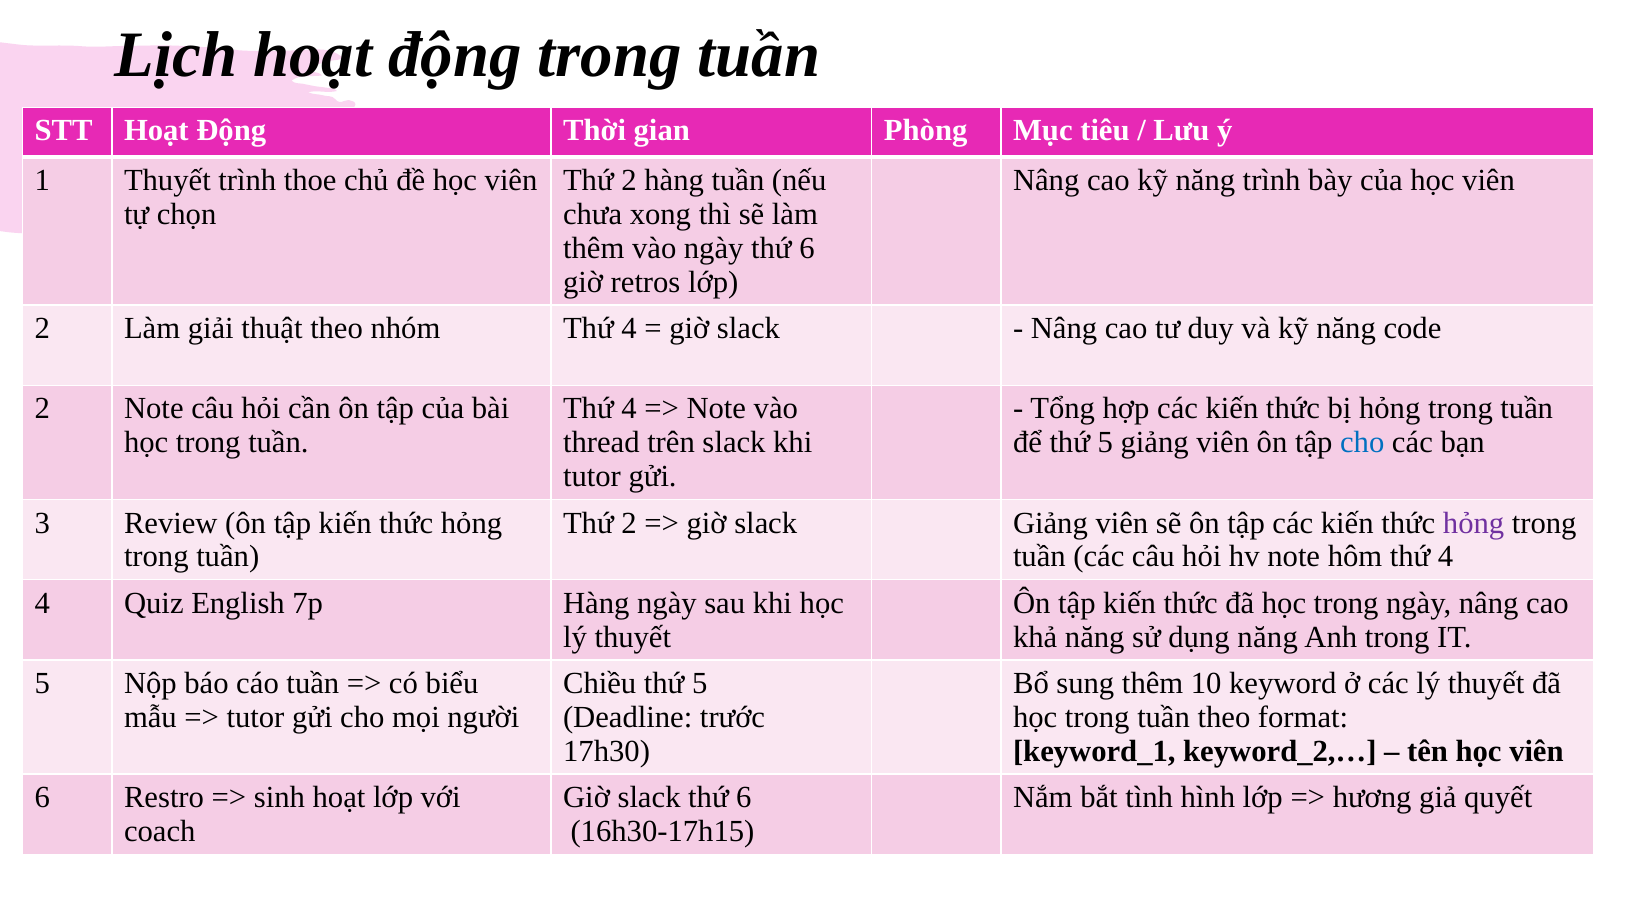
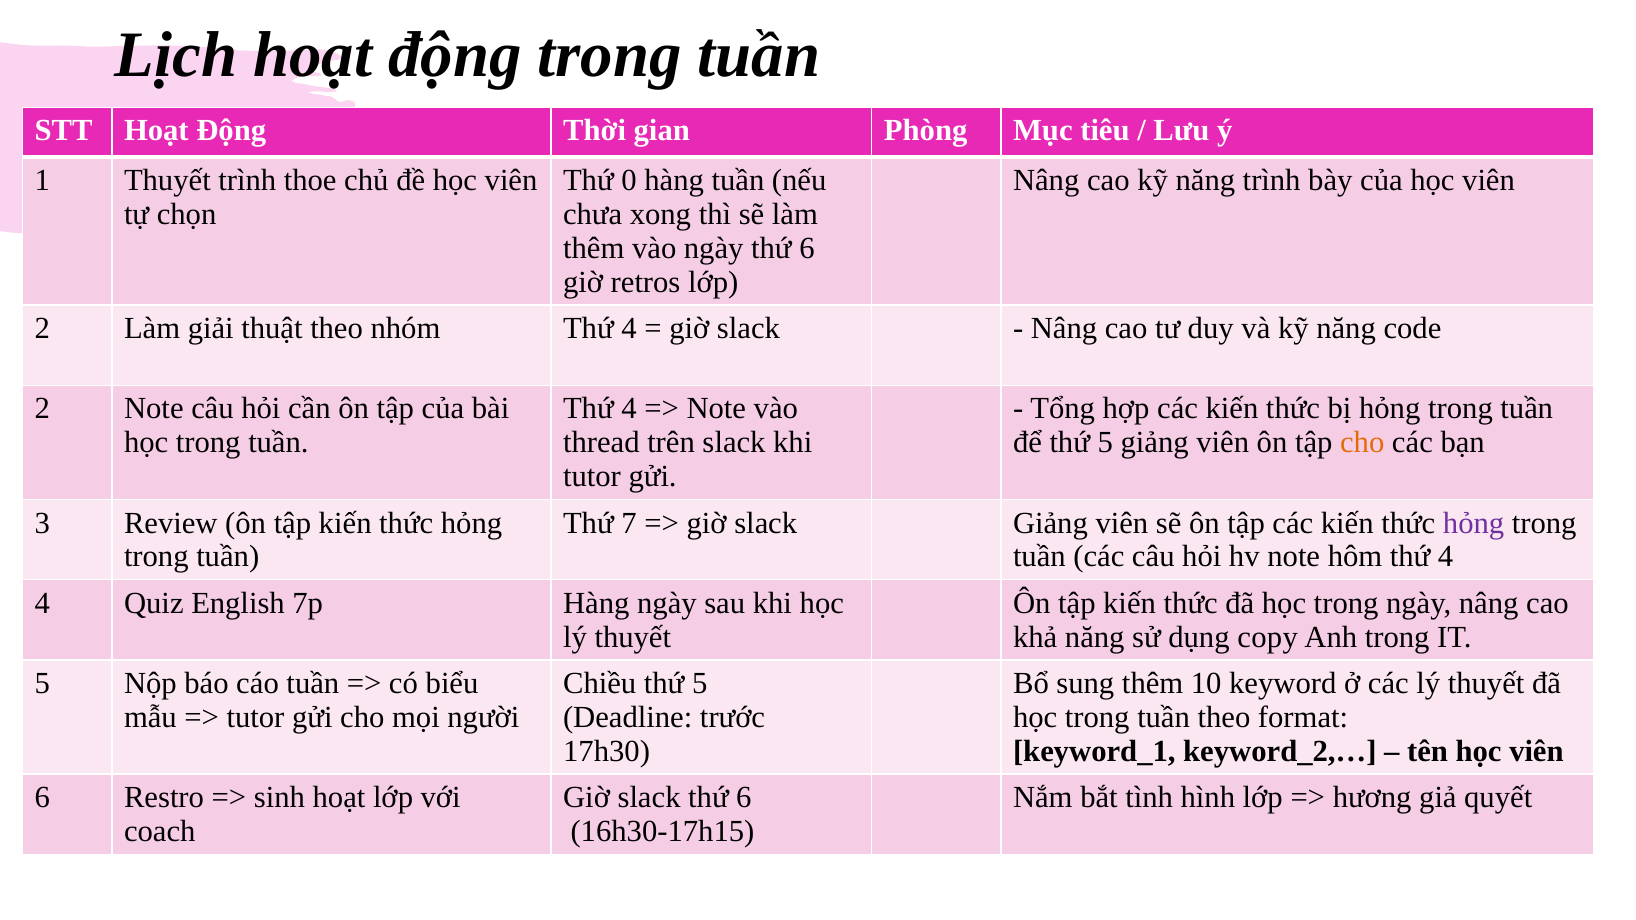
2 at (629, 180): 2 -> 0
cho at (1362, 443) colour: blue -> orange
2 at (629, 523): 2 -> 7
dụng năng: năng -> copy
